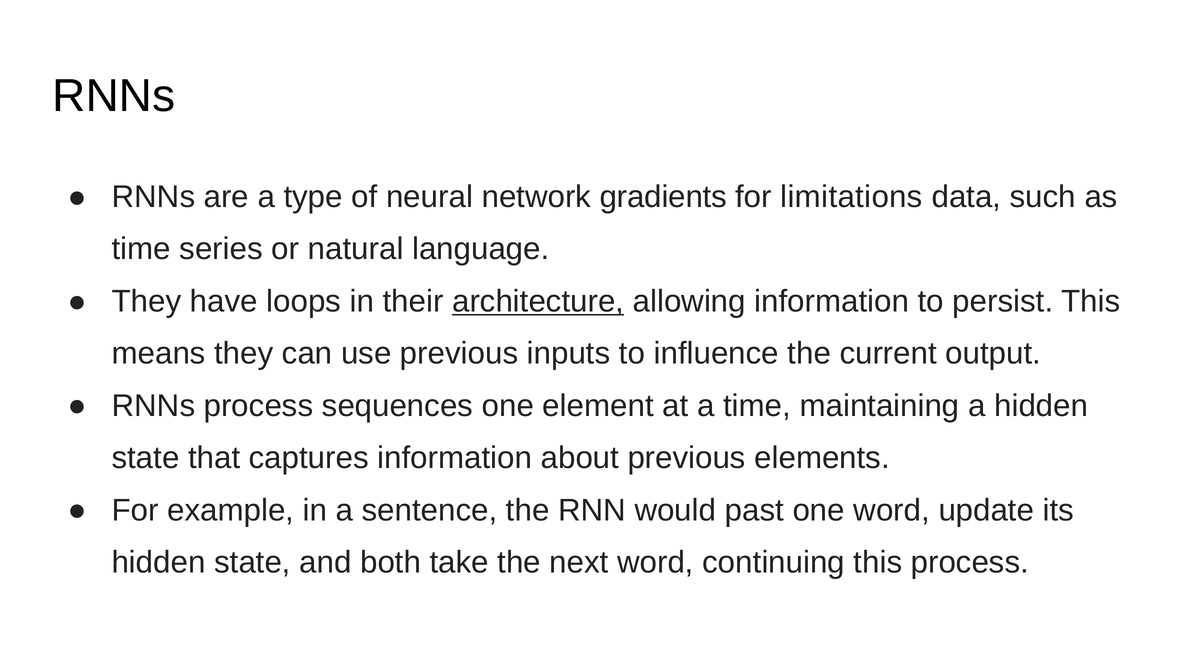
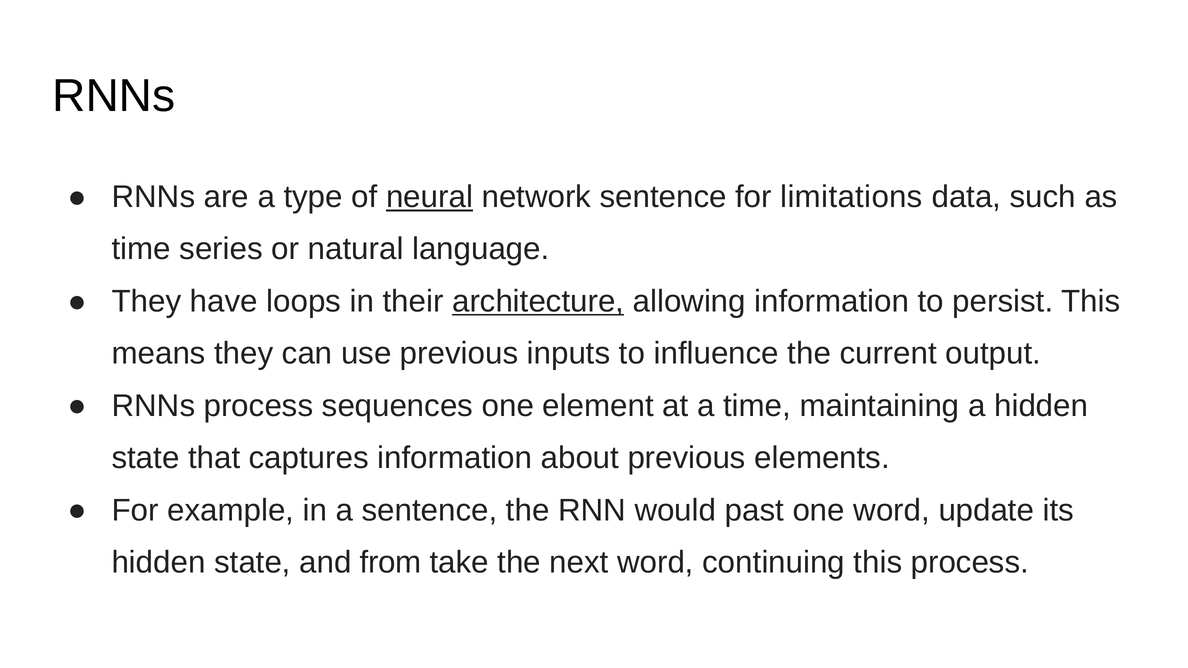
neural underline: none -> present
network gradients: gradients -> sentence
both: both -> from
